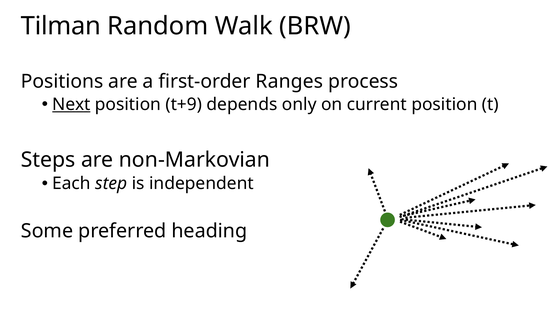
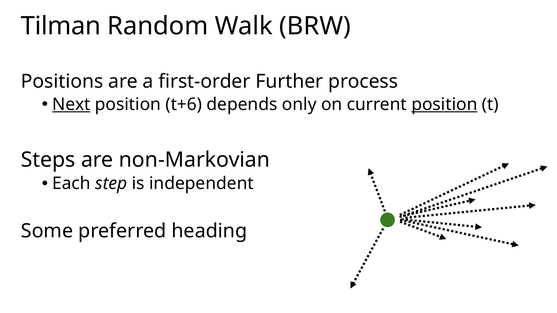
Ranges: Ranges -> Further
t+9: t+9 -> t+6
position at (444, 104) underline: none -> present
